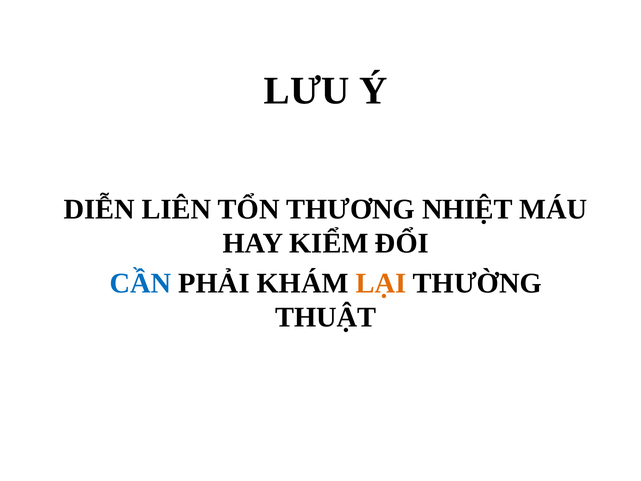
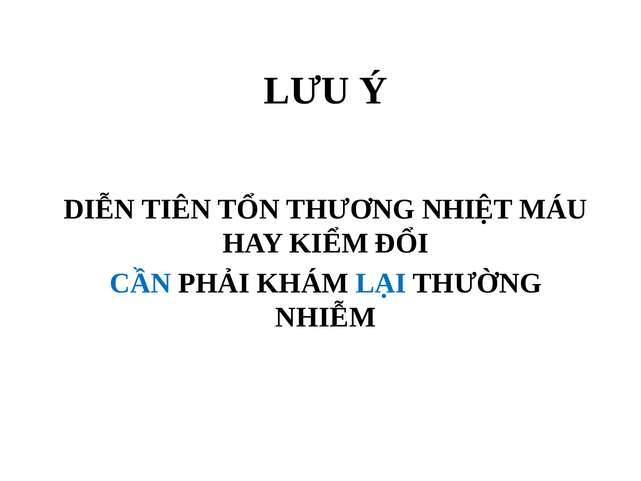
LIÊN: LIÊN -> TIÊN
LẠI colour: orange -> blue
THUẬT: THUẬT -> NHIỄM
